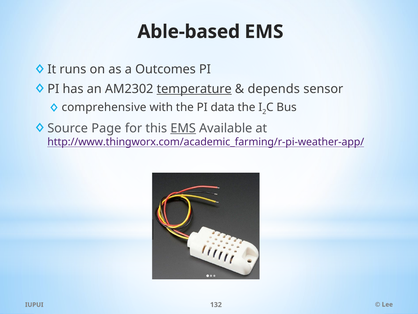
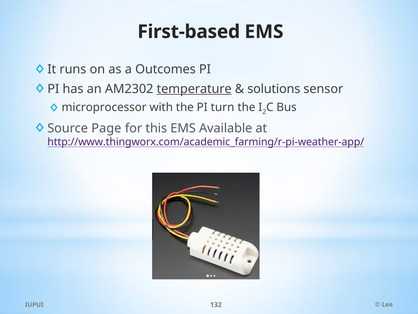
Able-based: Able-based -> First-based
depends: depends -> solutions
comprehensive: comprehensive -> microprocessor
data: data -> turn
EMS at (183, 128) underline: present -> none
